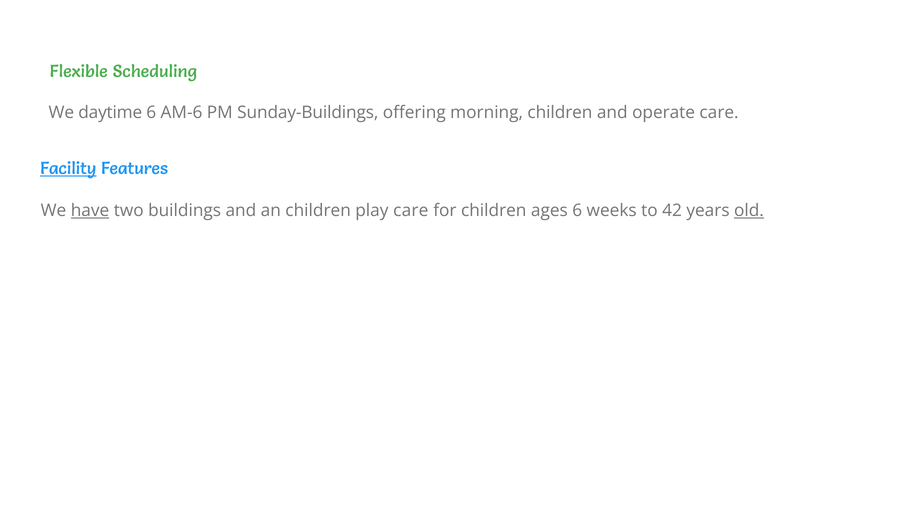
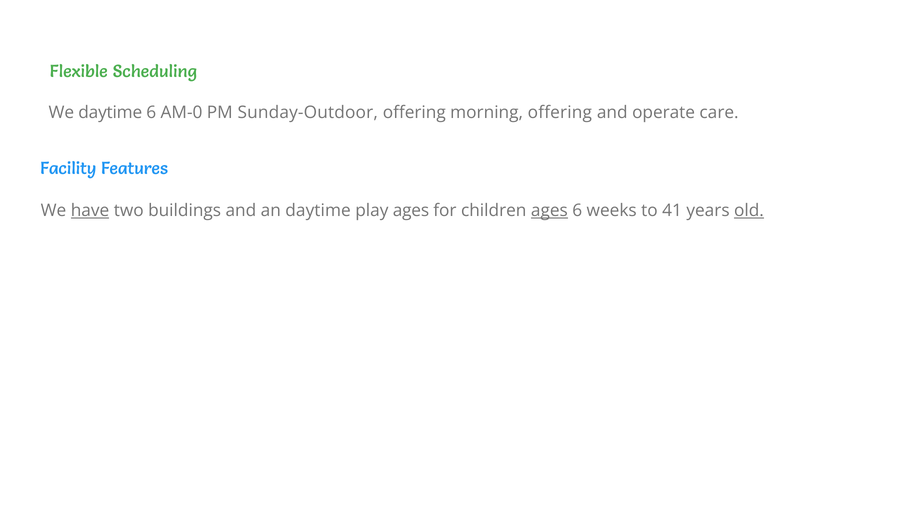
AM-6: AM-6 -> AM-0
Sunday-Buildings: Sunday-Buildings -> Sunday-Outdoor
morning children: children -> offering
Facility underline: present -> none
an children: children -> daytime
play care: care -> ages
ages at (549, 211) underline: none -> present
42: 42 -> 41
